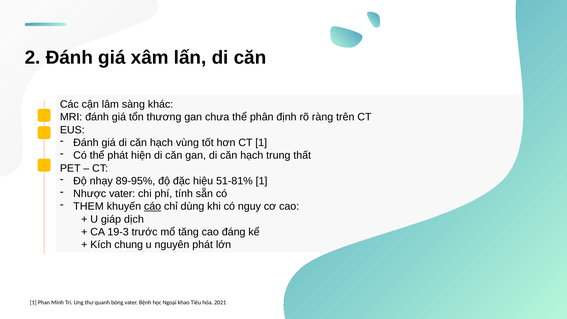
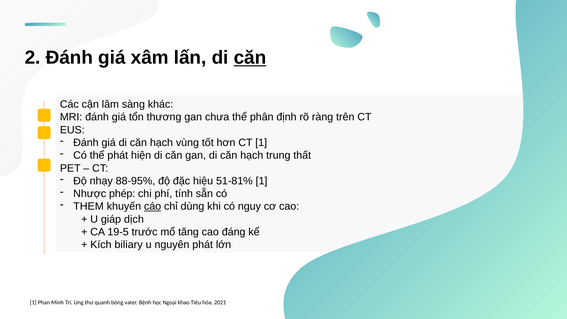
căn at (250, 58) underline: none -> present
89-95%: 89-95% -> 88-95%
Nhược vater: vater -> phép
19-3: 19-3 -> 19-5
chung: chung -> biliary
